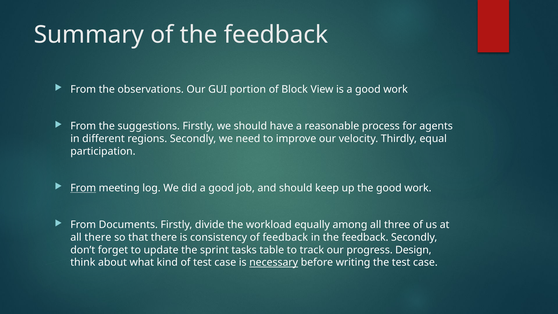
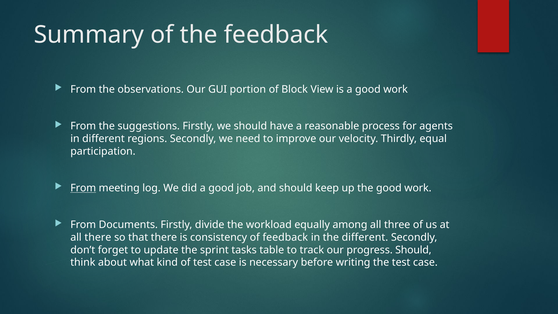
in the feedback: feedback -> different
progress Design: Design -> Should
necessary underline: present -> none
